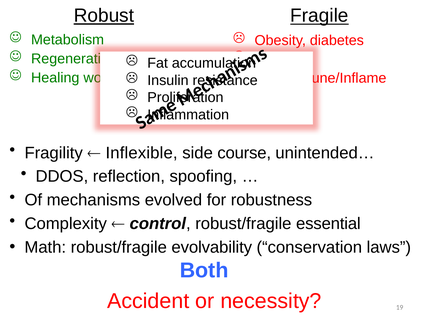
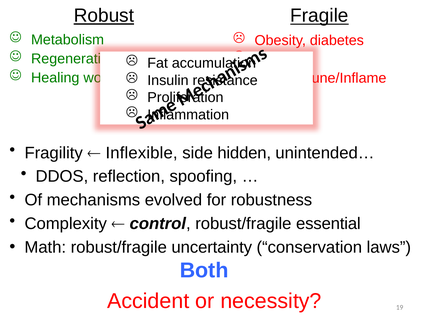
course: course -> hidden
evolvability: evolvability -> uncertainty
